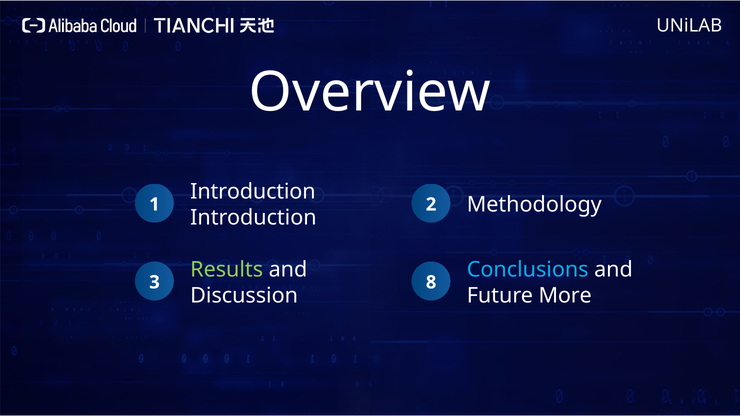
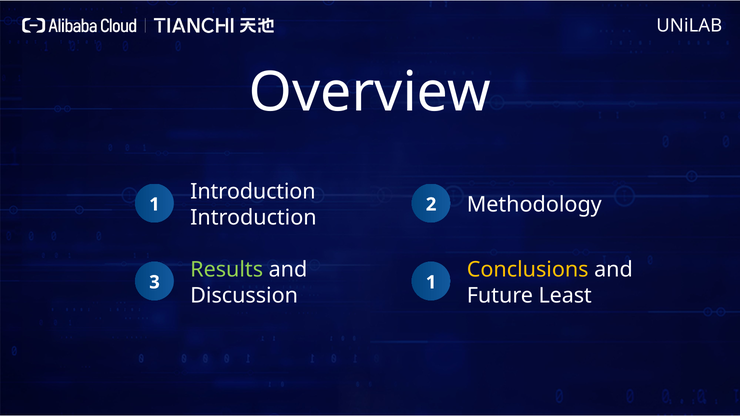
Conclusions colour: light blue -> yellow
3 8: 8 -> 1
More: More -> Least
